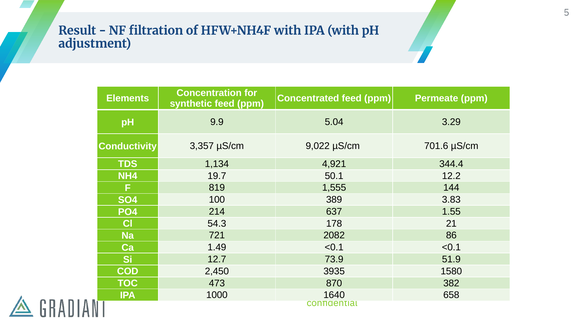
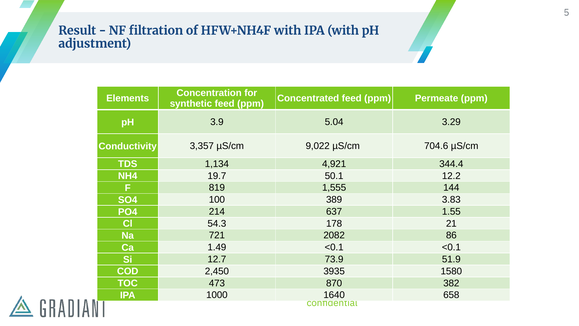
9.9: 9.9 -> 3.9
701.6: 701.6 -> 704.6
